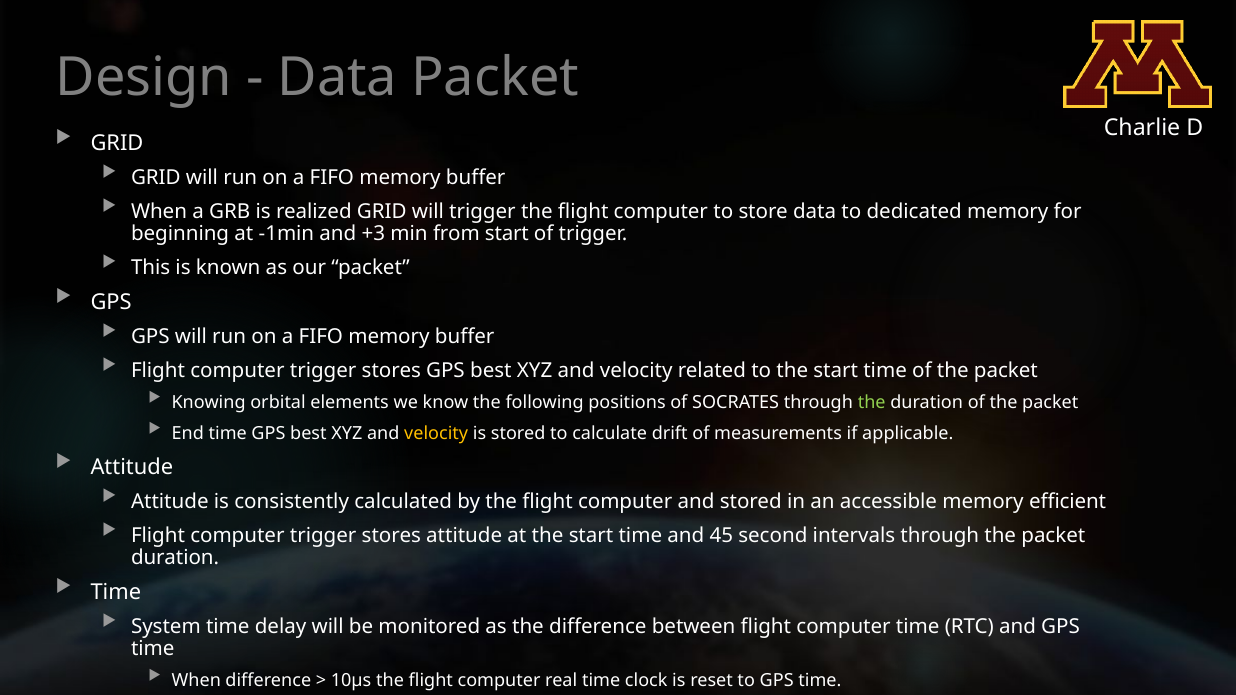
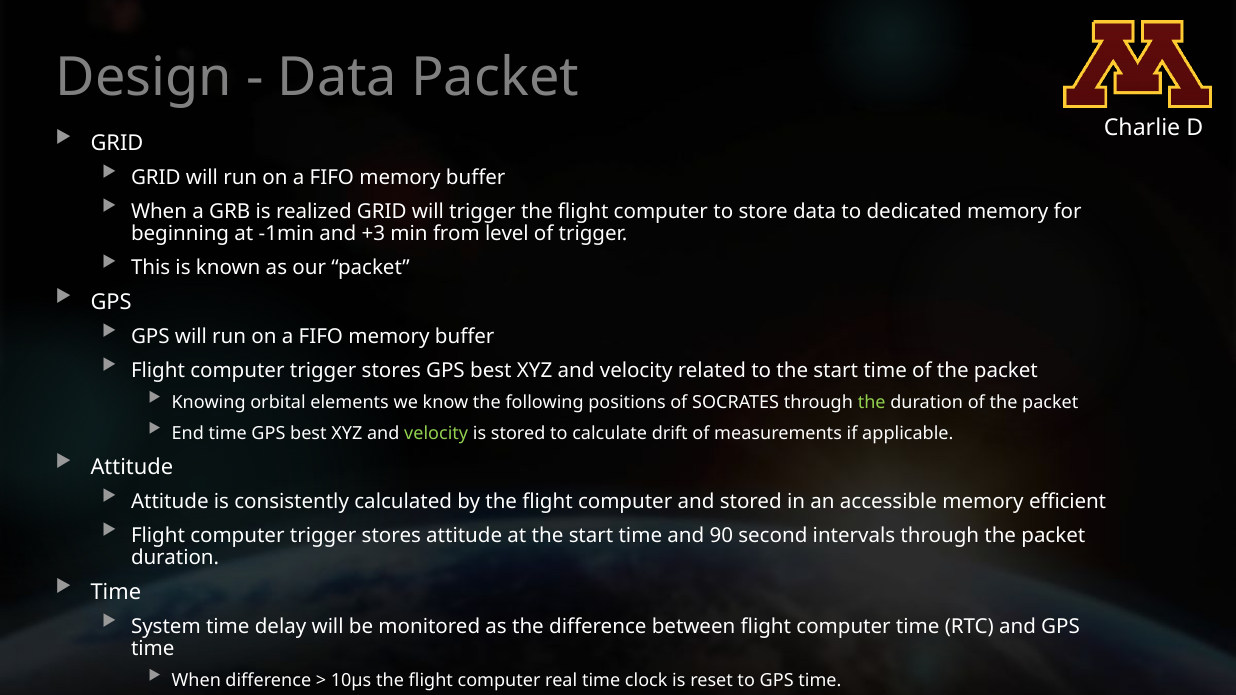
from start: start -> level
velocity at (436, 434) colour: yellow -> light green
45: 45 -> 90
